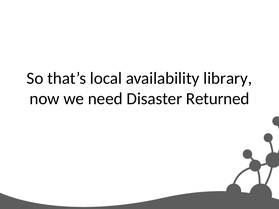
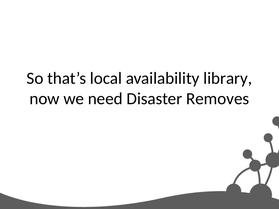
Returned: Returned -> Removes
